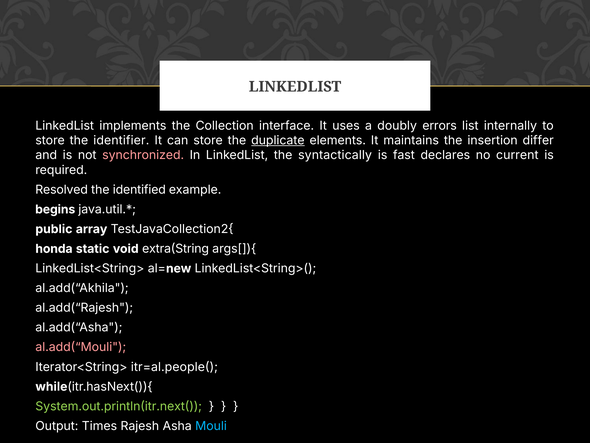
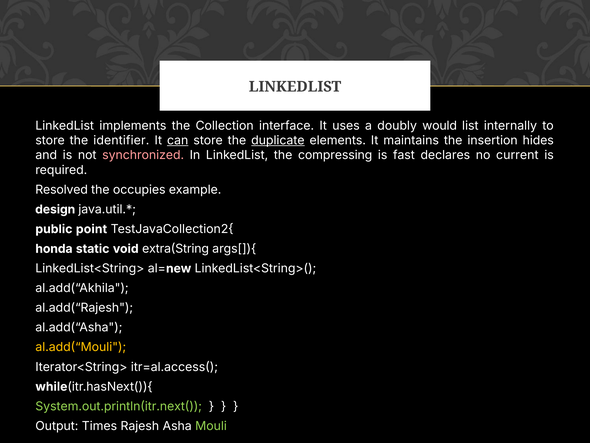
errors: errors -> would
can underline: none -> present
differ: differ -> hides
syntactically: syntactically -> compressing
identified: identified -> occupies
begins: begins -> design
array: array -> point
al.add(“Mouli colour: pink -> yellow
itr=al.people(: itr=al.people( -> itr=al.access(
Mouli colour: light blue -> light green
